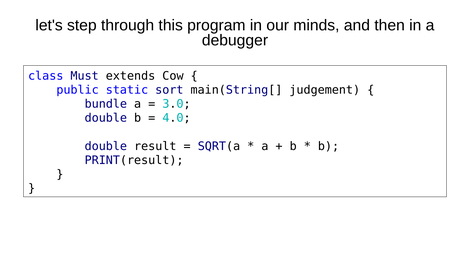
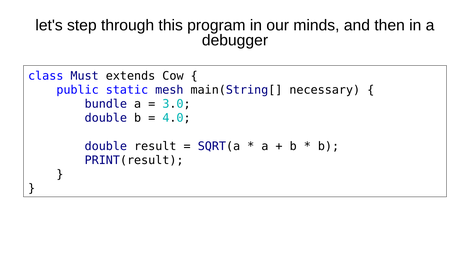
sort: sort -> mesh
judgement: judgement -> necessary
